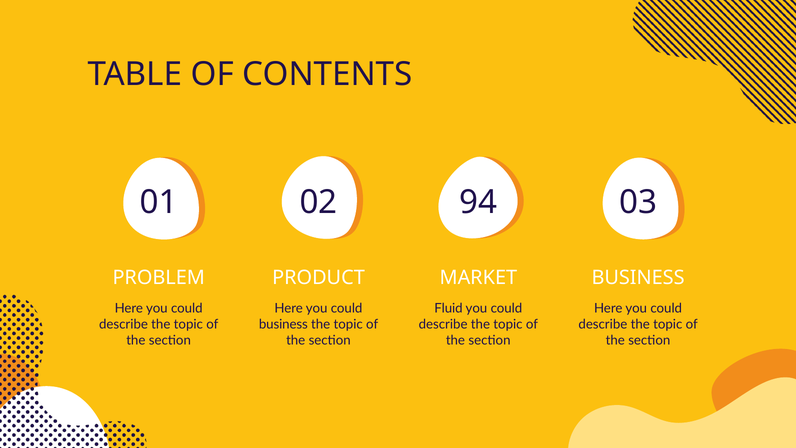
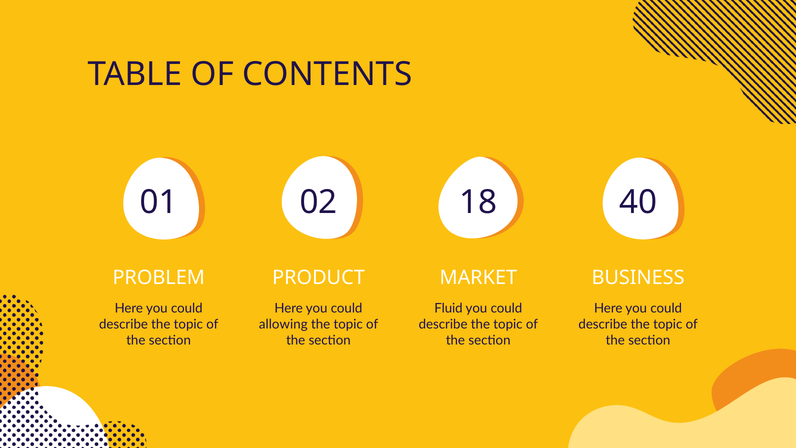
94: 94 -> 18
03: 03 -> 40
business at (283, 324): business -> allowing
